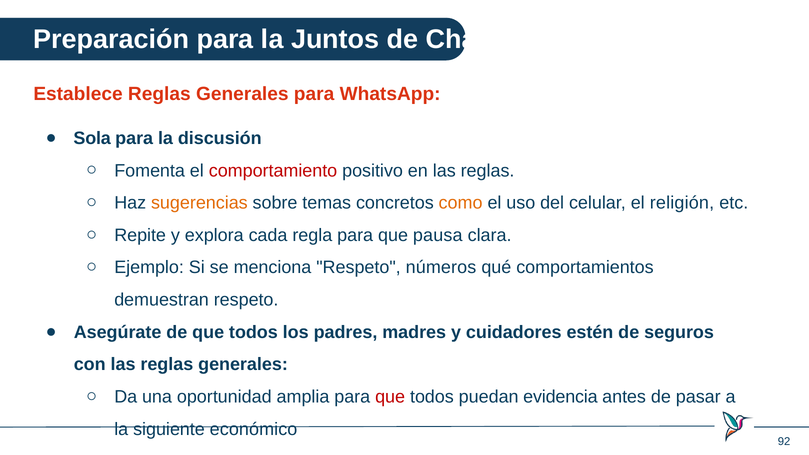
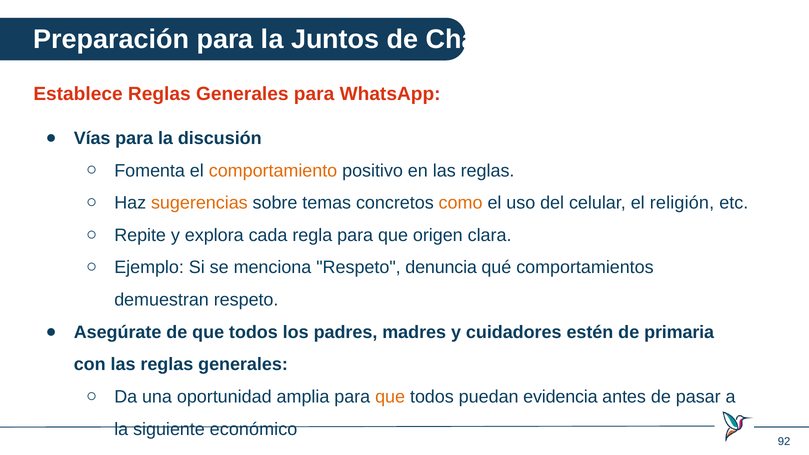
Sola: Sola -> Vías
comportamiento colour: red -> orange
pausa: pausa -> origen
números: números -> denuncia
seguros: seguros -> primaria
que at (390, 397) colour: red -> orange
